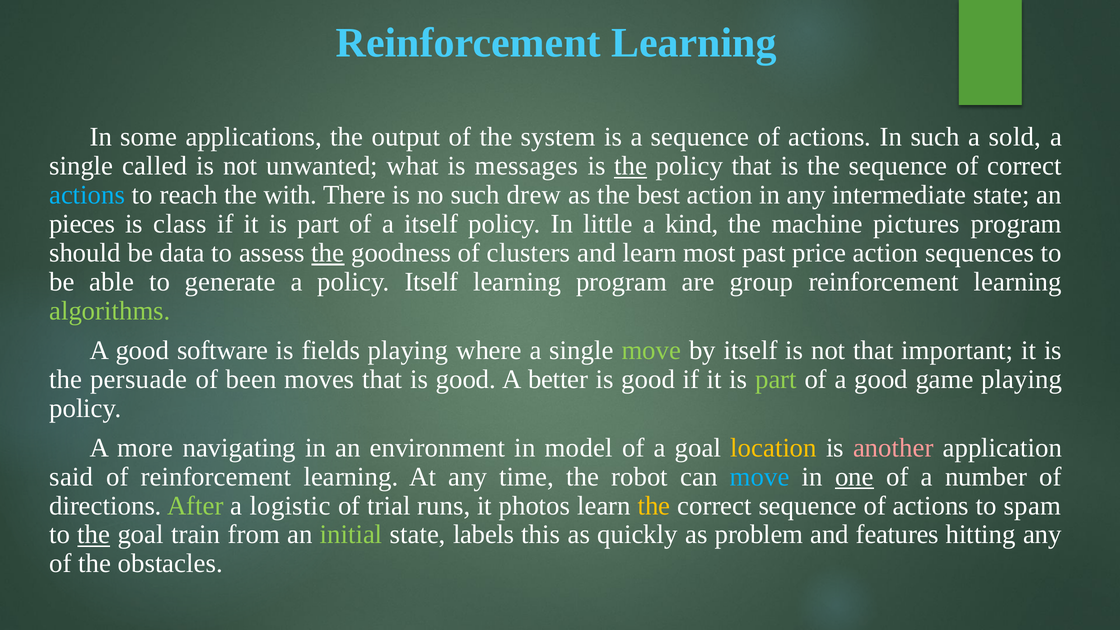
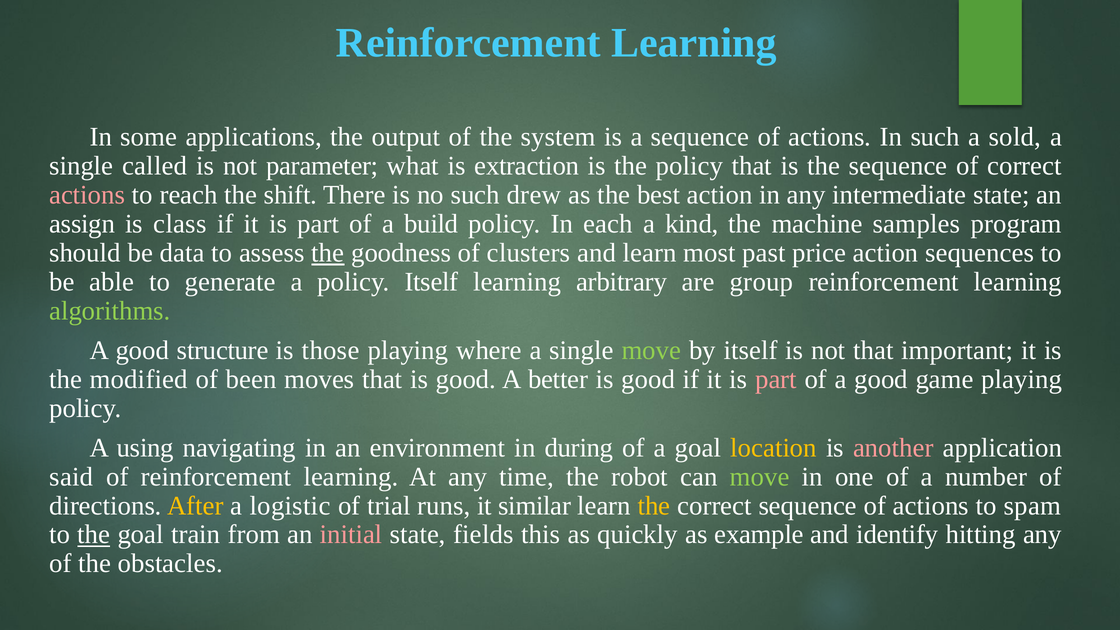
unwanted: unwanted -> parameter
messages: messages -> extraction
the at (631, 166) underline: present -> none
actions at (87, 195) colour: light blue -> pink
with: with -> shift
pieces: pieces -> assign
a itself: itself -> build
little: little -> each
pictures: pictures -> samples
learning program: program -> arbitrary
software: software -> structure
fields: fields -> those
persuade: persuade -> modified
part at (776, 379) colour: light green -> pink
more: more -> using
model: model -> during
move at (760, 477) colour: light blue -> light green
one underline: present -> none
After colour: light green -> yellow
photos: photos -> similar
initial colour: light green -> pink
labels: labels -> fields
problem: problem -> example
features: features -> identify
